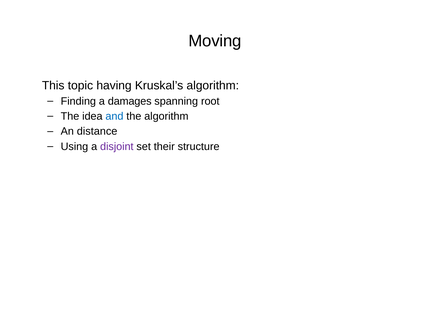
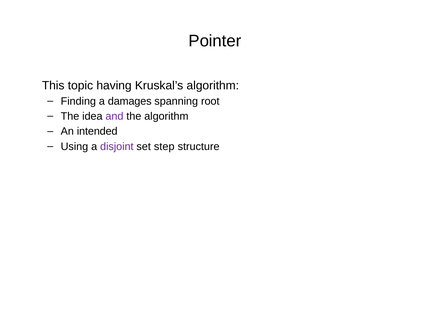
Moving: Moving -> Pointer
and colour: blue -> purple
distance: distance -> intended
their: their -> step
